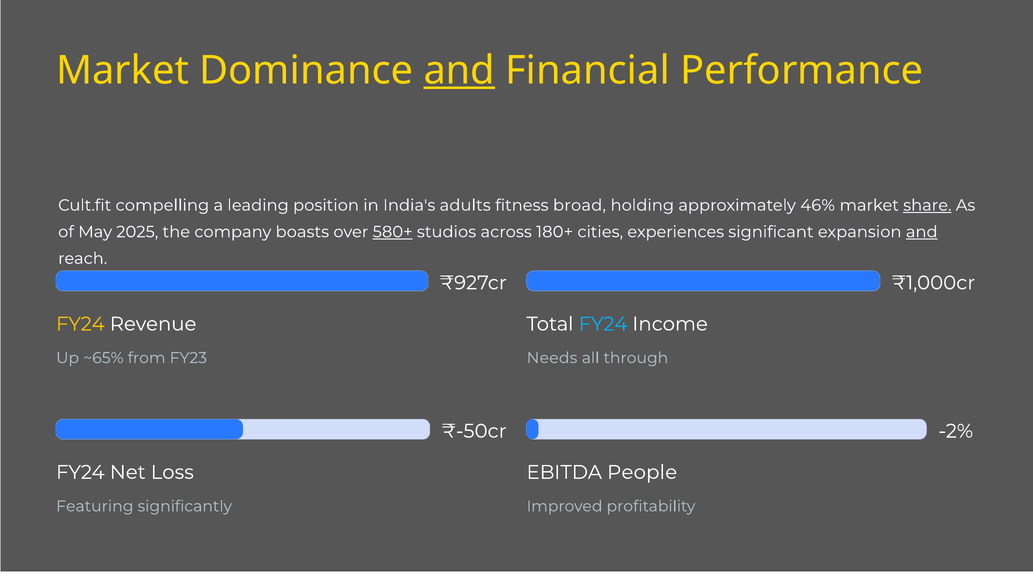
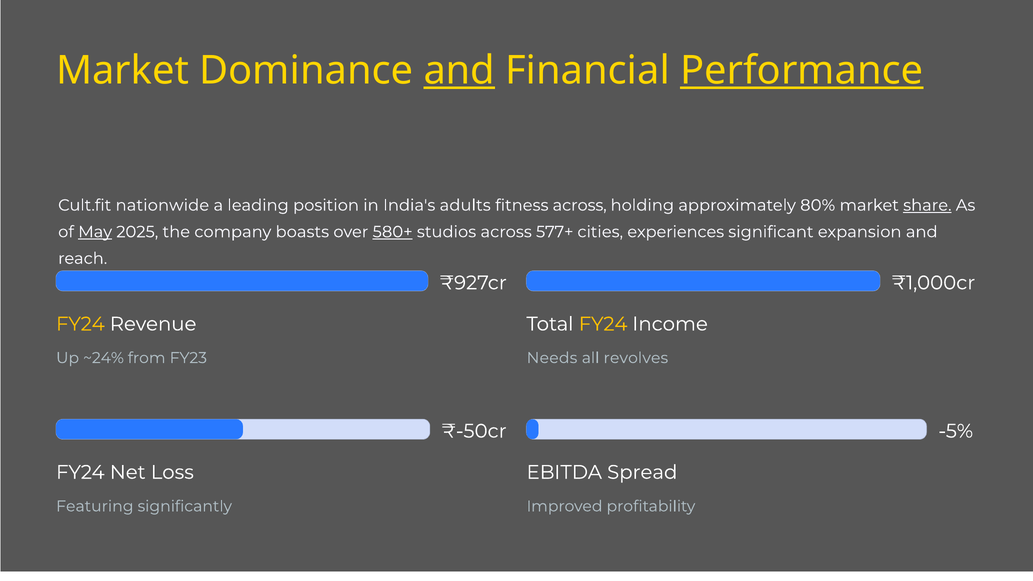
Performance underline: none -> present
compelling: compelling -> nationwide
fitness broad: broad -> across
46%: 46% -> 80%
May underline: none -> present
180+: 180+ -> 577+
and at (922, 232) underline: present -> none
FY24 at (603, 324) colour: light blue -> yellow
~65%: ~65% -> ~24%
through: through -> revolves
-2%: -2% -> -5%
People: People -> Spread
